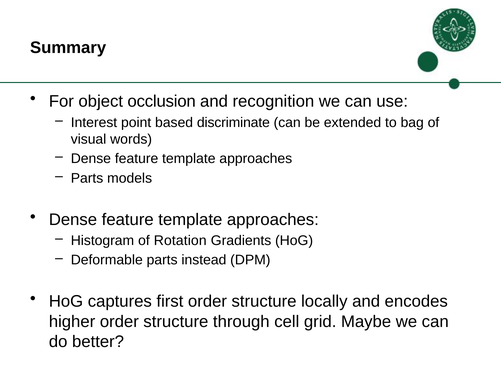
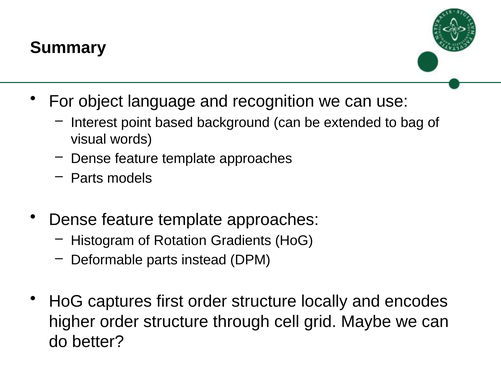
occlusion: occlusion -> language
discriminate: discriminate -> background
